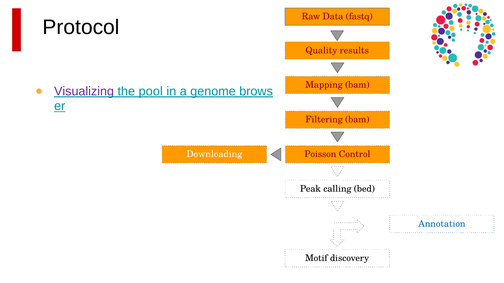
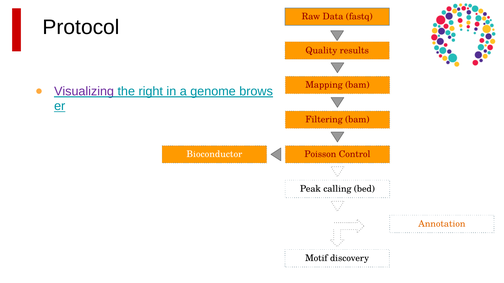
pool: pool -> right
Downloading: Downloading -> Bioconductor
Annotation colour: blue -> orange
